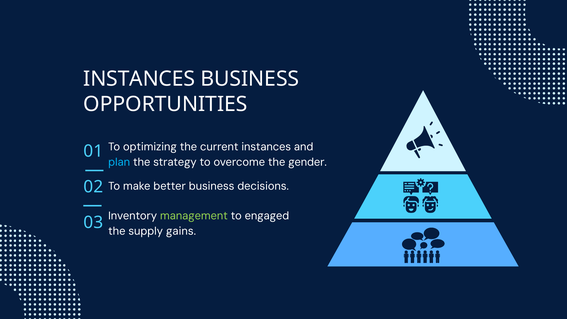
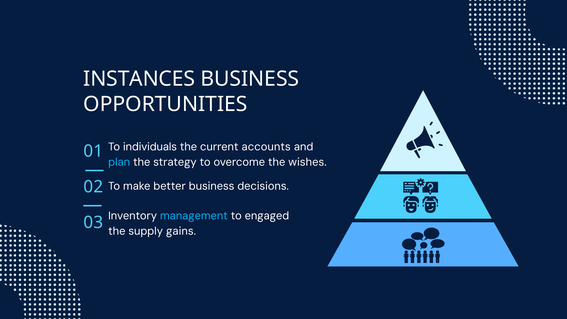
optimizing: optimizing -> individuals
current instances: instances -> accounts
gender: gender -> wishes
management colour: light green -> light blue
